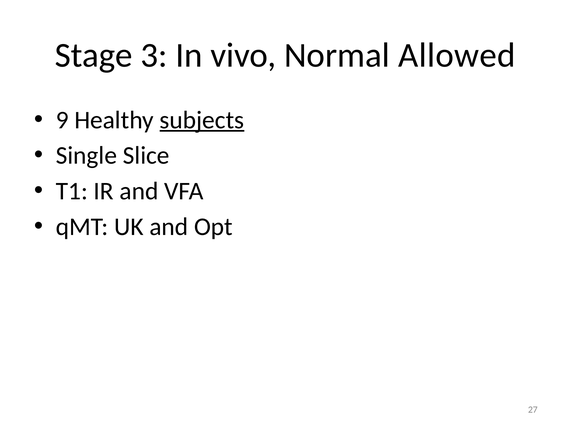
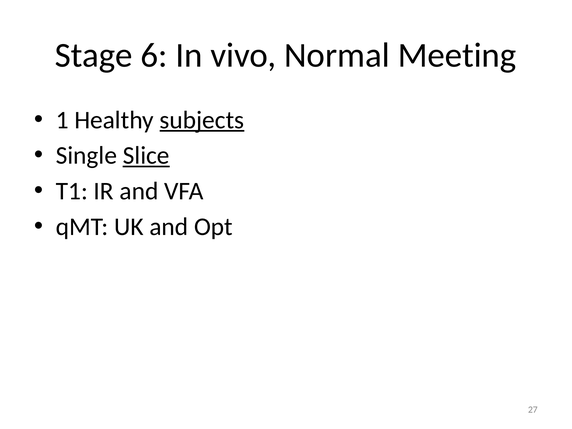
3: 3 -> 6
Allowed: Allowed -> Meeting
9: 9 -> 1
Slice underline: none -> present
